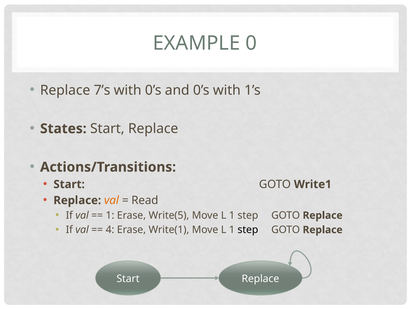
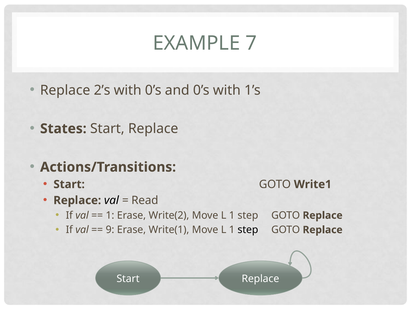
0: 0 -> 7
7’s: 7’s -> 2’s
val at (111, 200) colour: orange -> black
Write(5: Write(5 -> Write(2
4: 4 -> 9
